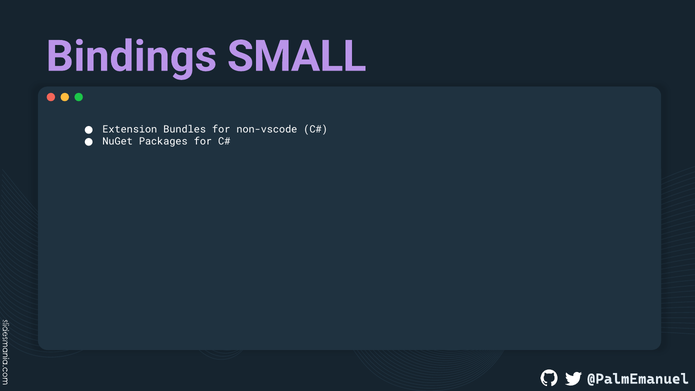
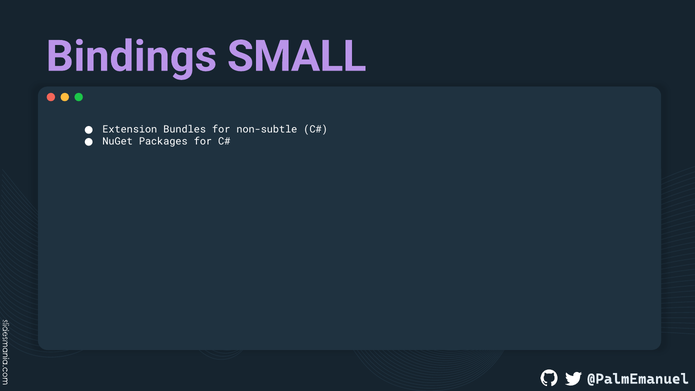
non-vscode: non-vscode -> non-subtle
